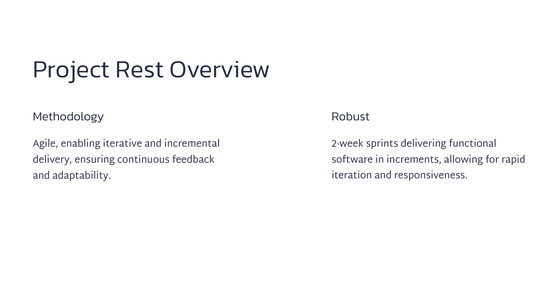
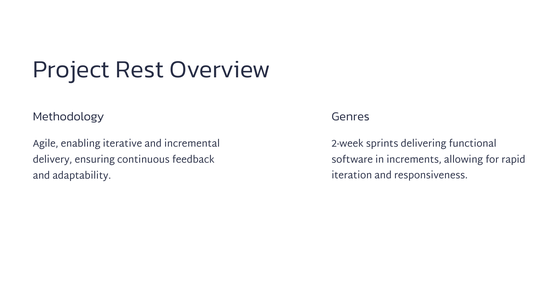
Robust: Robust -> Genres
